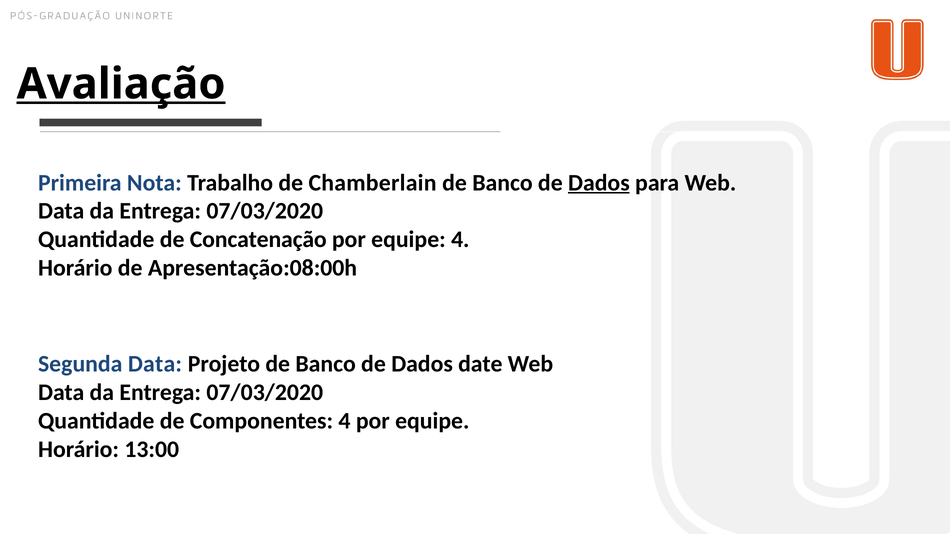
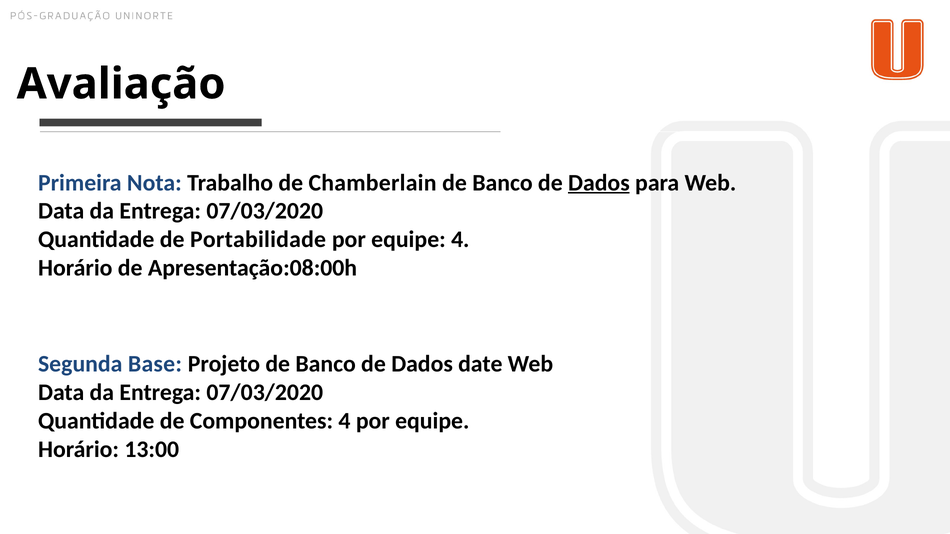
Avaliação underline: present -> none
Concatenação: Concatenação -> Portabilidade
Segunda Data: Data -> Base
